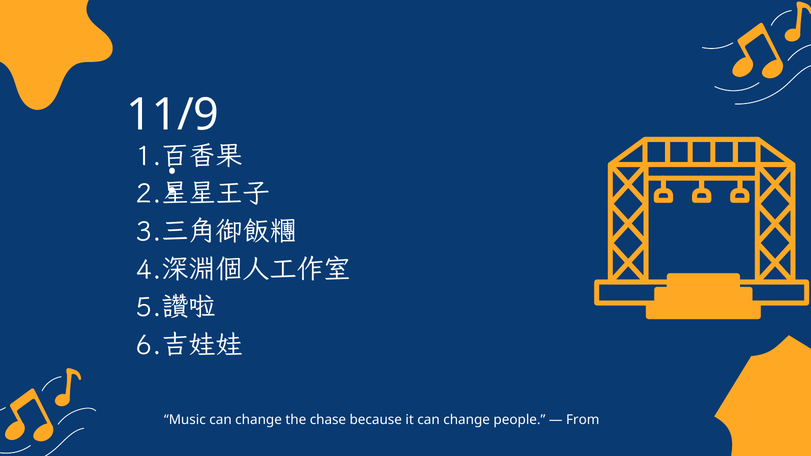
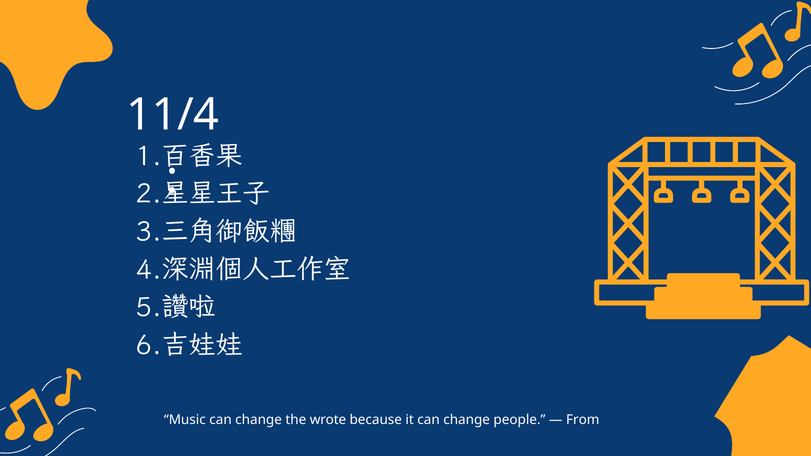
11/9: 11/9 -> 11/4
chase: chase -> wrote
